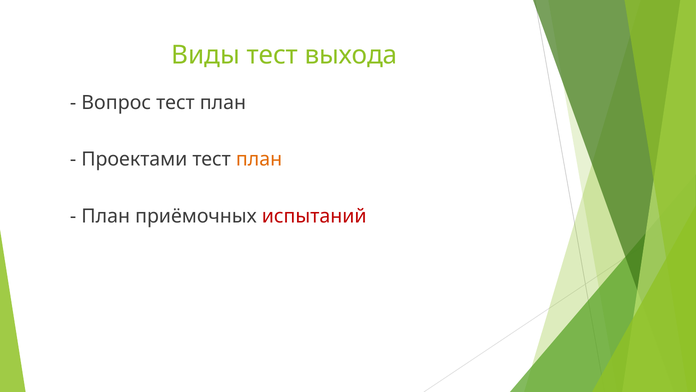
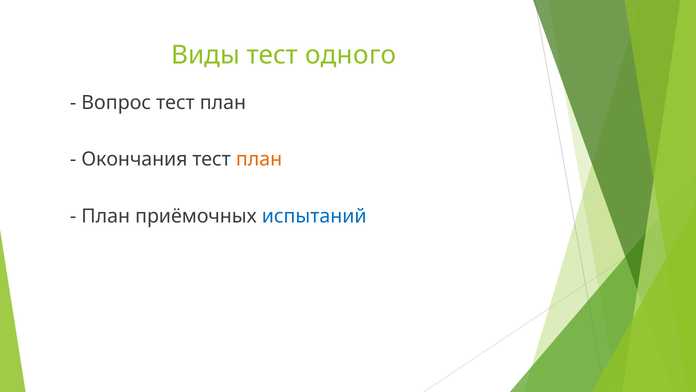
выхода: выхода -> одного
Проектами: Проектами -> Окончания
испытаний colour: red -> blue
